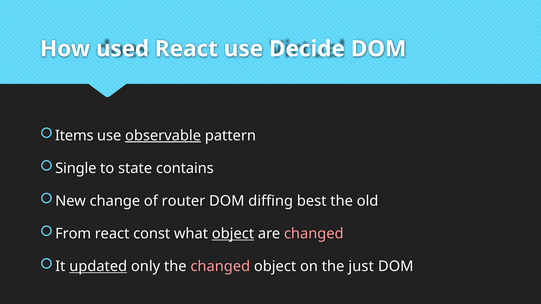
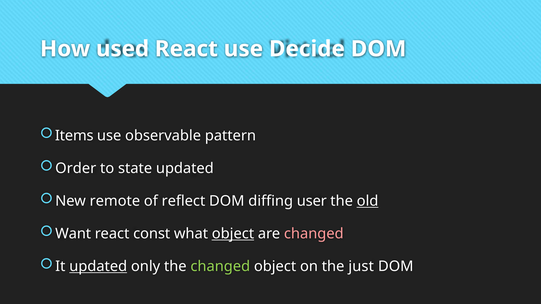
observable underline: present -> none
Single: Single -> Order
state contains: contains -> updated
change: change -> remote
router: router -> reflect
best: best -> user
old underline: none -> present
From: From -> Want
changed at (220, 267) colour: pink -> light green
